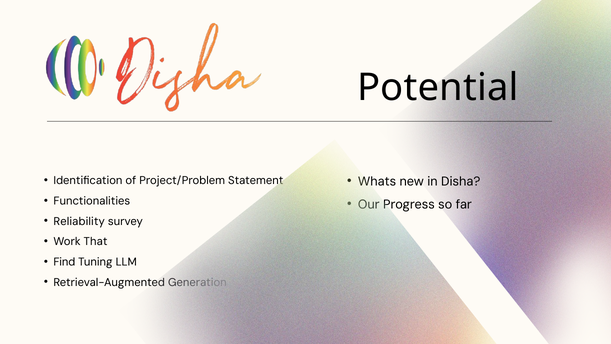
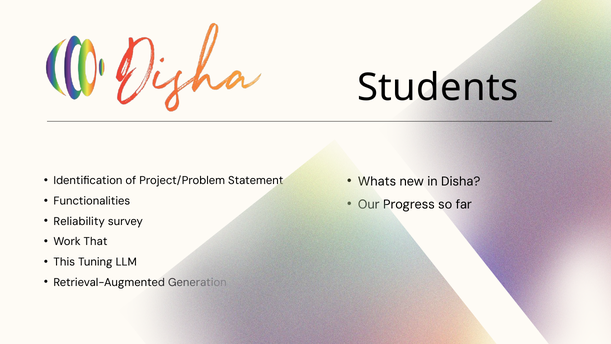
Potential: Potential -> Students
Find: Find -> This
